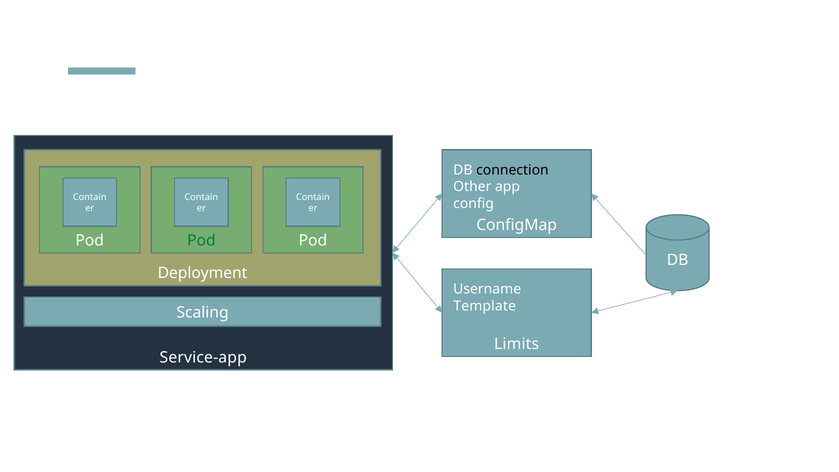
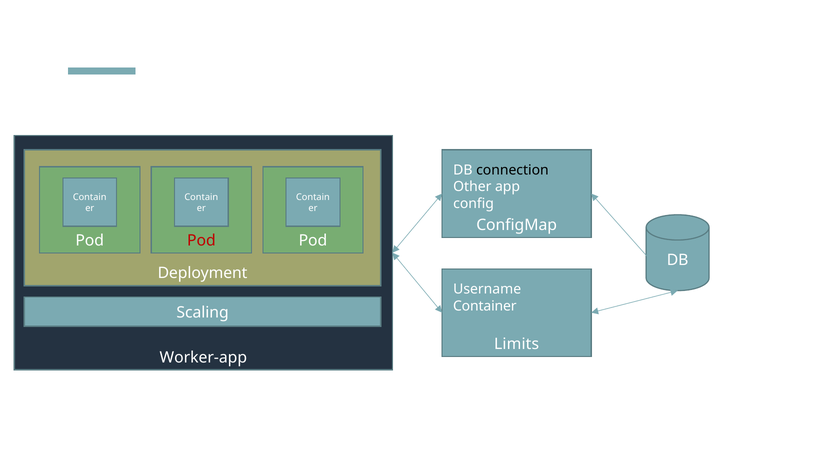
Pod at (201, 240) colour: green -> red
Template: Template -> Container
Service-app: Service-app -> Worker-app
